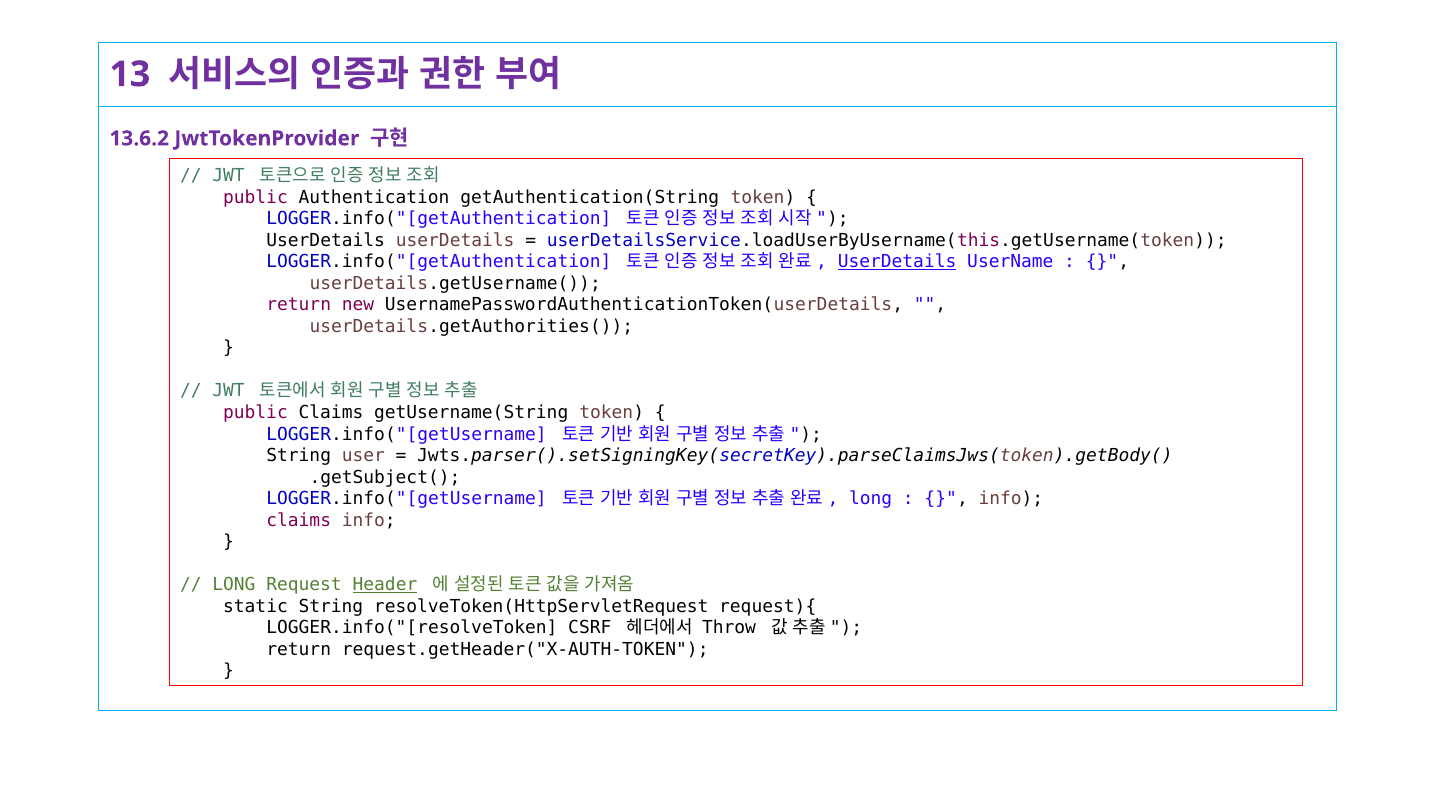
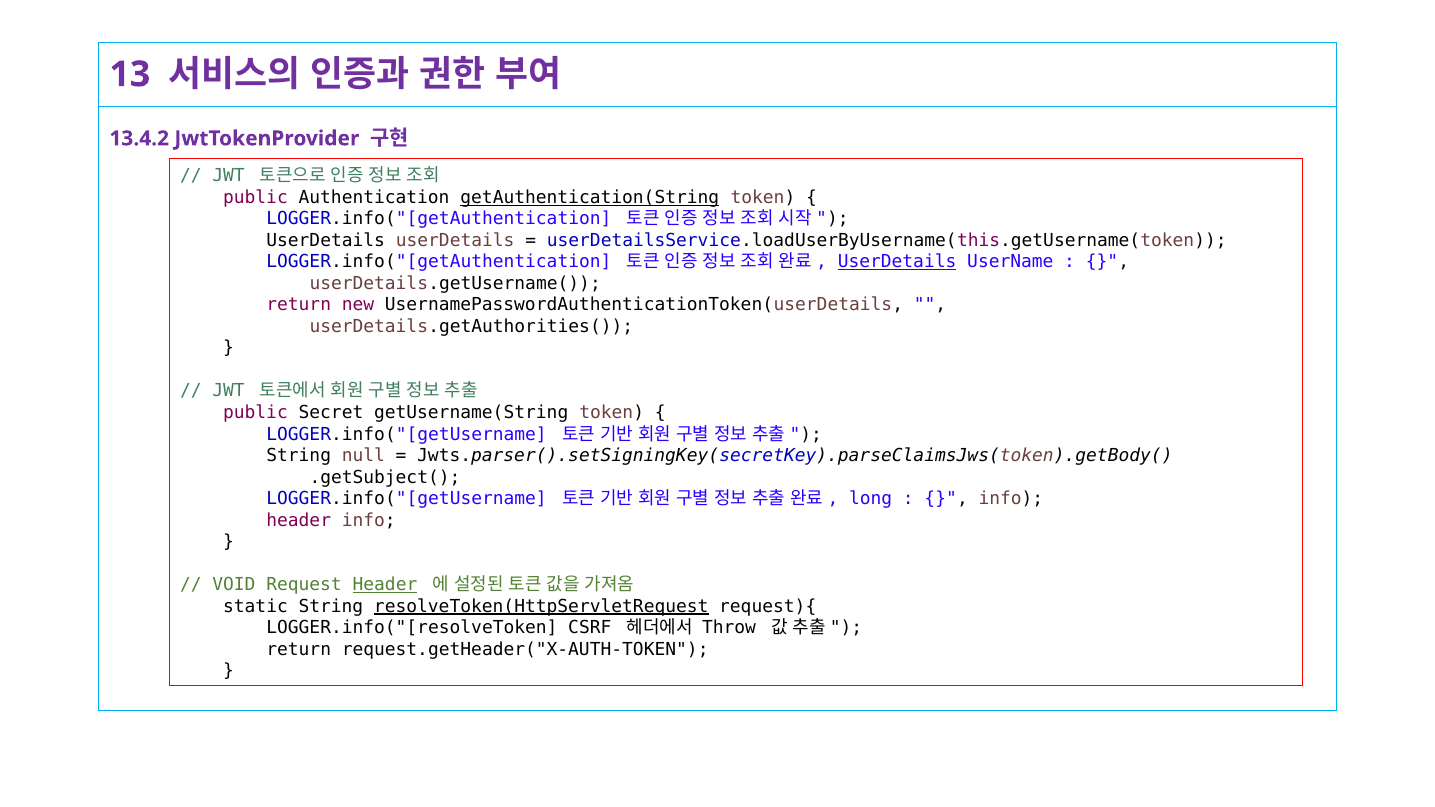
13.6.2: 13.6.2 -> 13.4.2
getAuthentication(String underline: none -> present
public Claims: Claims -> Secret
user: user -> null
claims at (299, 520): claims -> header
LONG at (234, 585): LONG -> VOID
resolveToken(HttpServletRequest underline: none -> present
